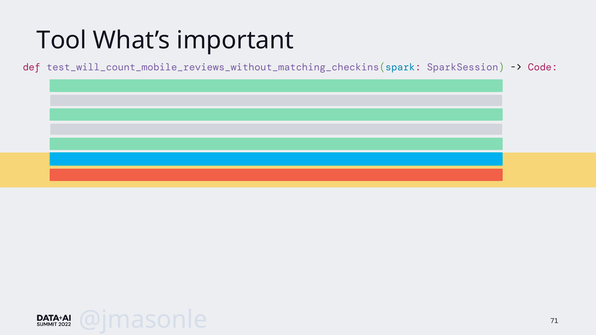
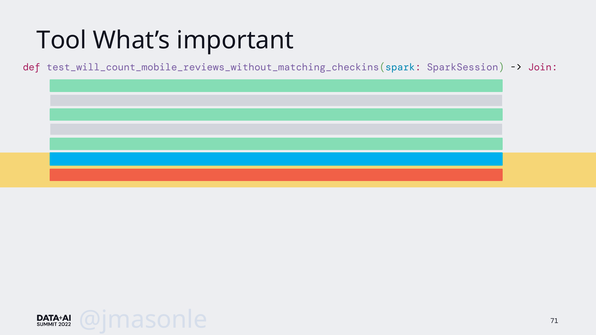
Code: Code -> Join
